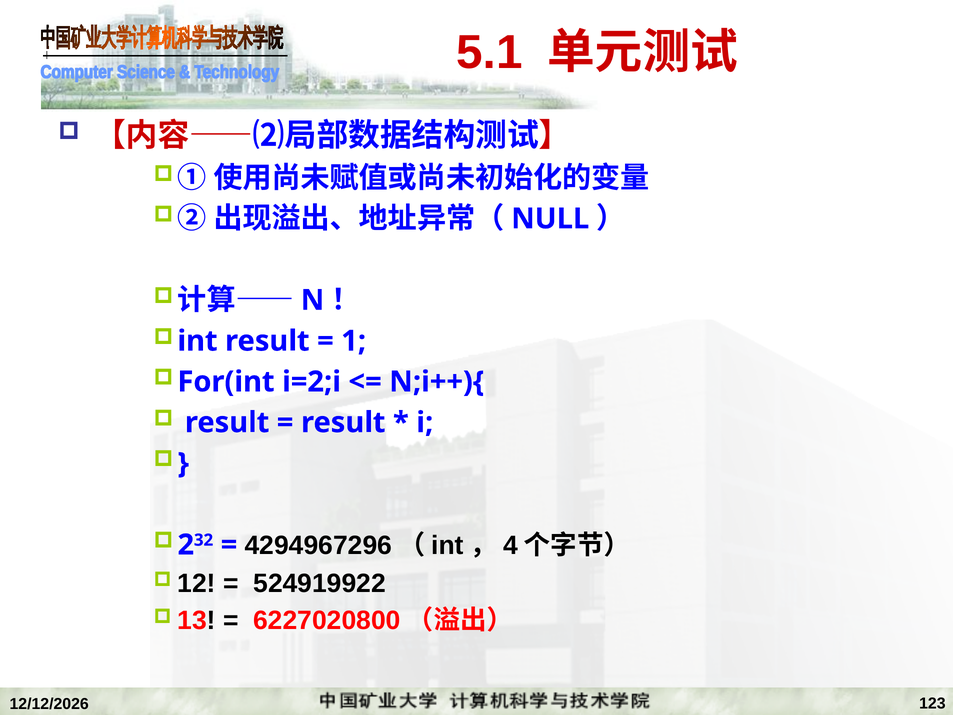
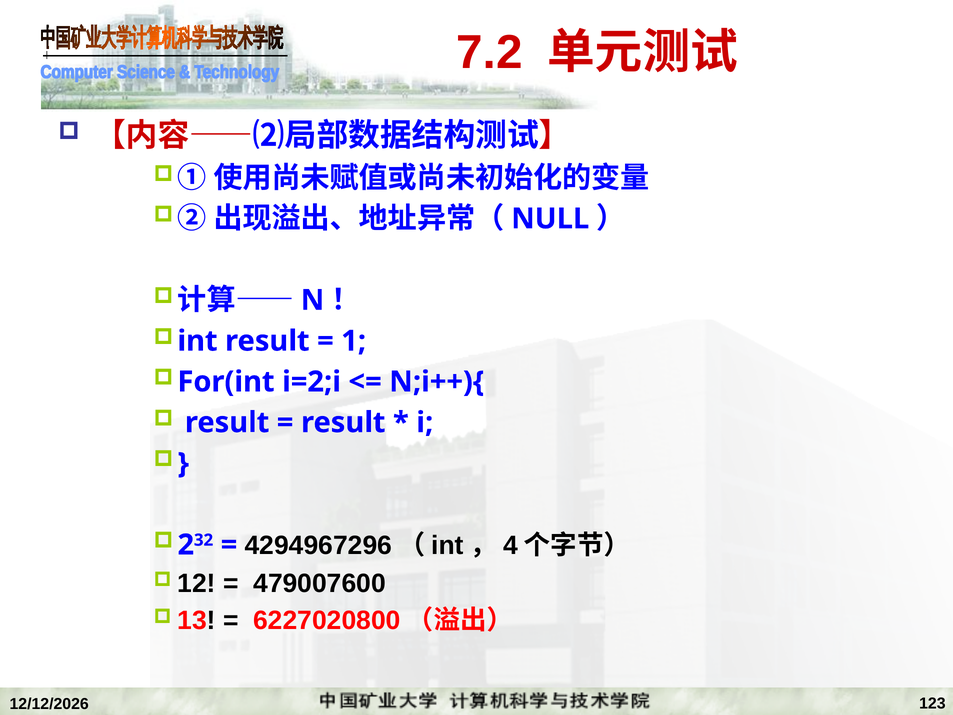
5.1: 5.1 -> 7.2
524919922: 524919922 -> 479007600
